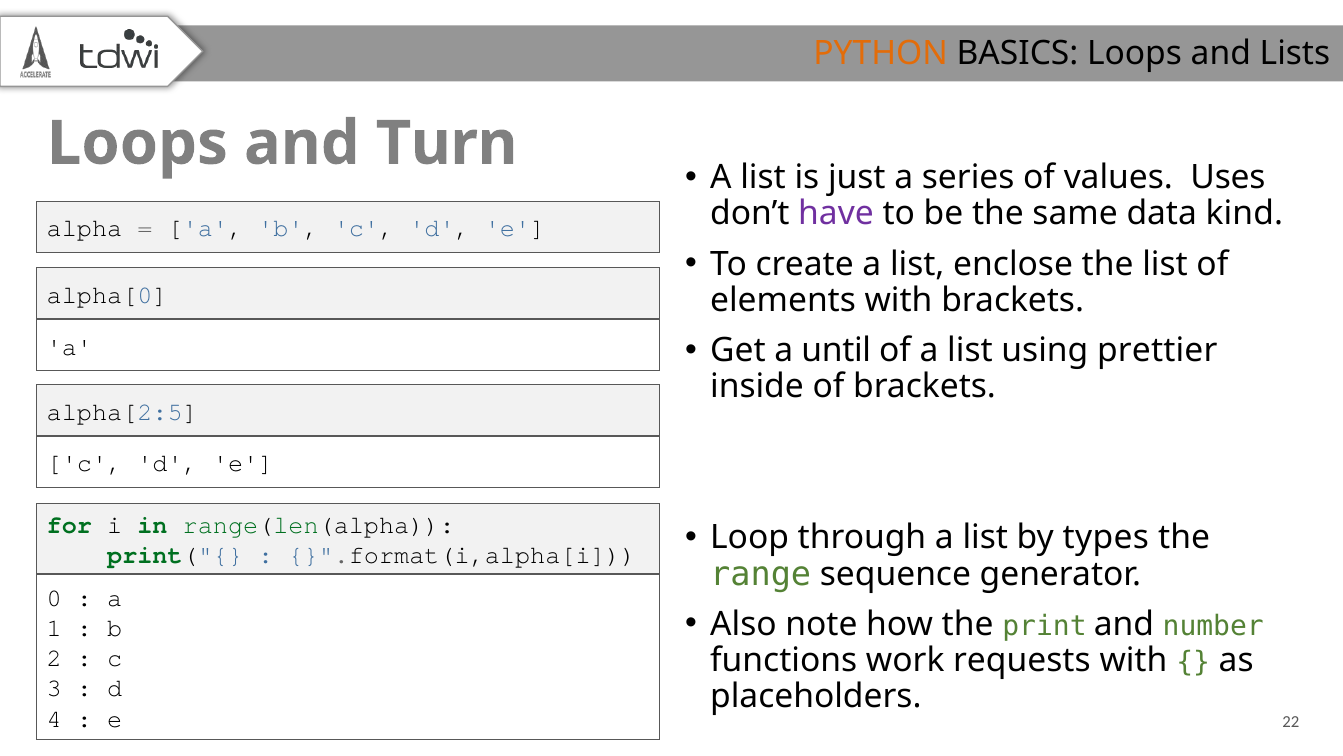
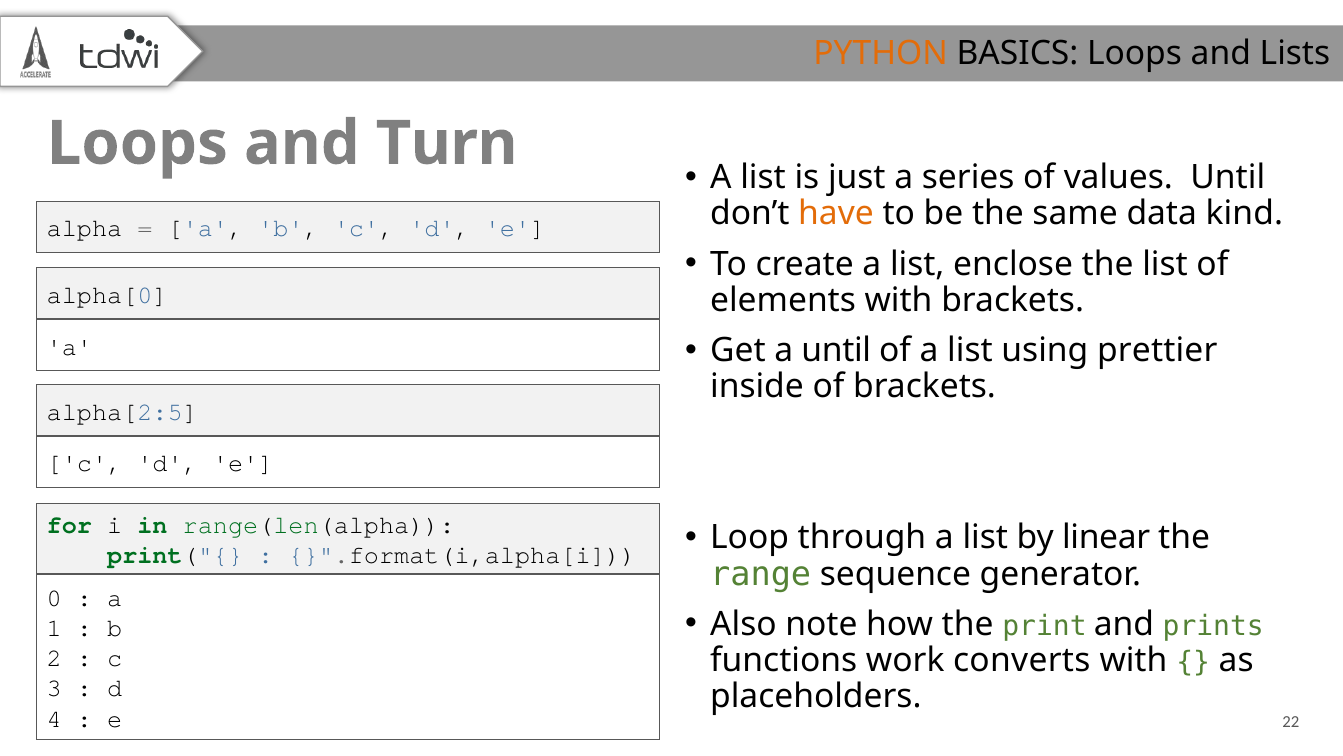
values Uses: Uses -> Until
have colour: purple -> orange
types: types -> linear
number: number -> prints
requests: requests -> converts
